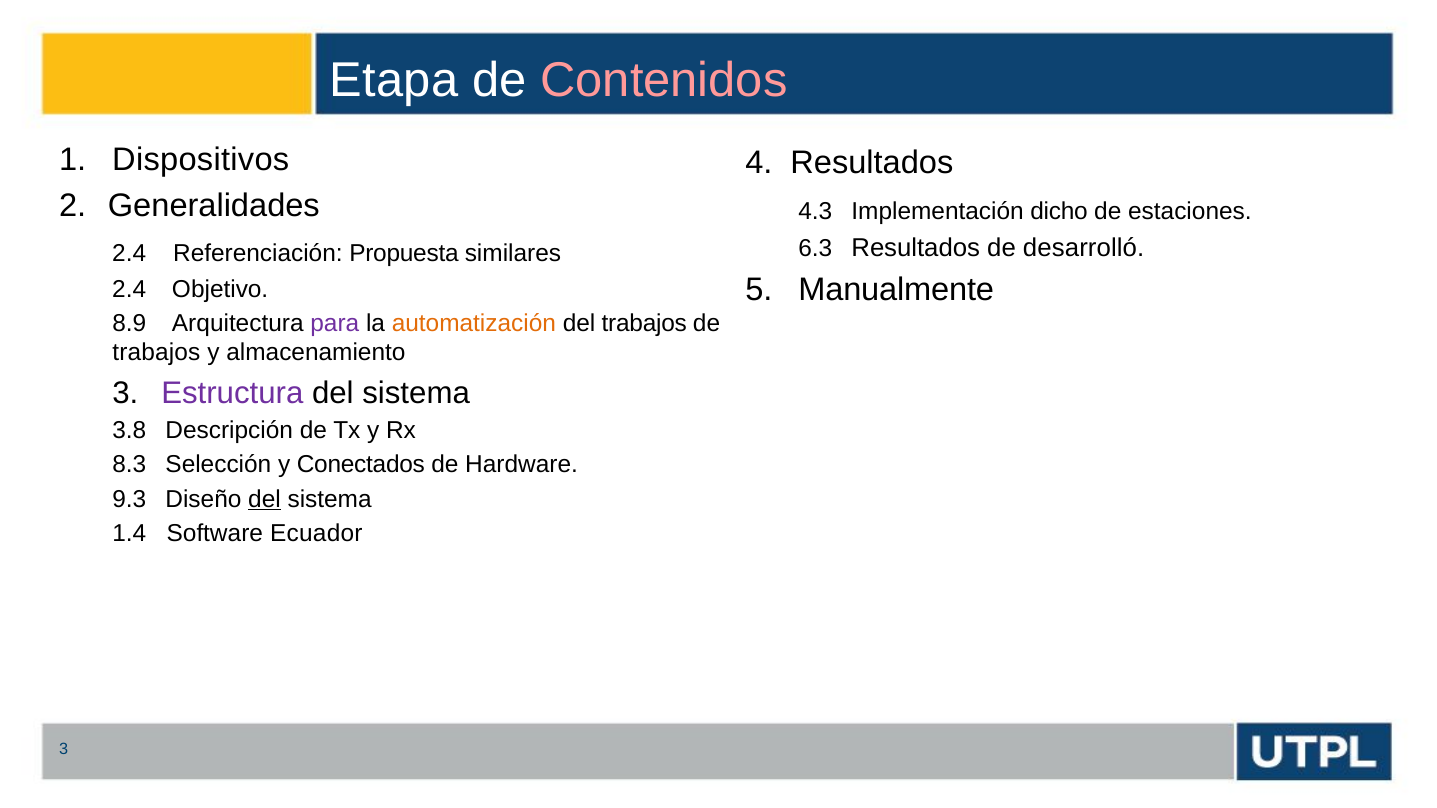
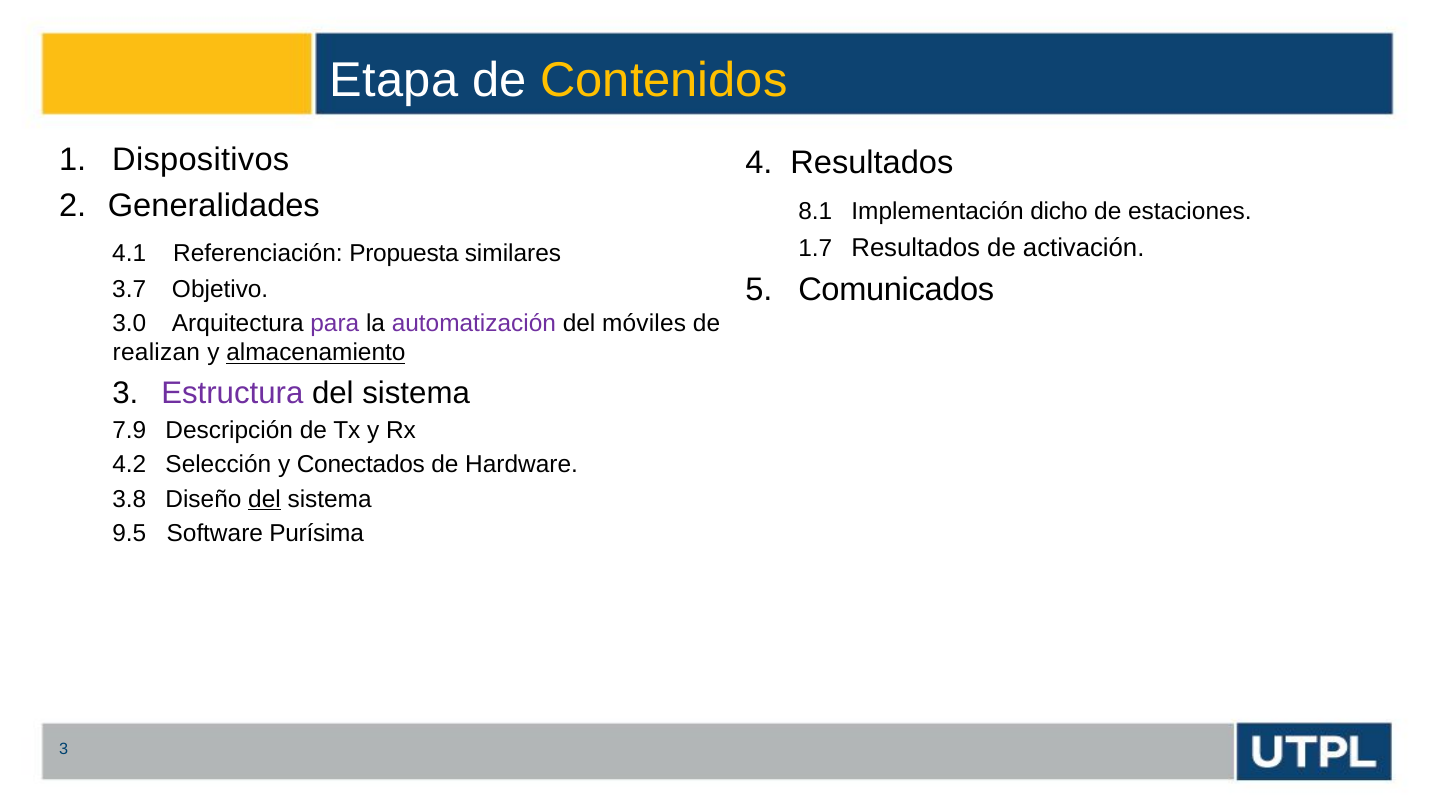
Contenidos colour: pink -> yellow
4.3: 4.3 -> 8.1
6.3: 6.3 -> 1.7
desarrolló: desarrolló -> activación
2.4 at (129, 254): 2.4 -> 4.1
Manualmente: Manualmente -> Comunicados
2.4 at (129, 289): 2.4 -> 3.7
8.9: 8.9 -> 3.0
automatización colour: orange -> purple
del trabajos: trabajos -> móviles
trabajos at (156, 353): trabajos -> realizan
almacenamiento underline: none -> present
3.8: 3.8 -> 7.9
8.3: 8.3 -> 4.2
9.3: 9.3 -> 3.8
1.4: 1.4 -> 9.5
Ecuador: Ecuador -> Purísima
